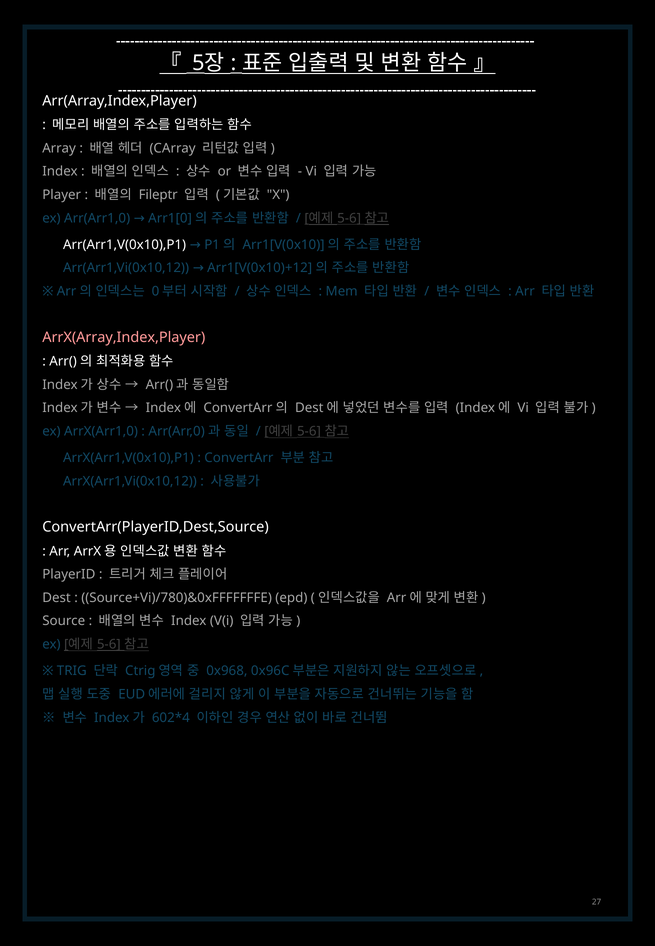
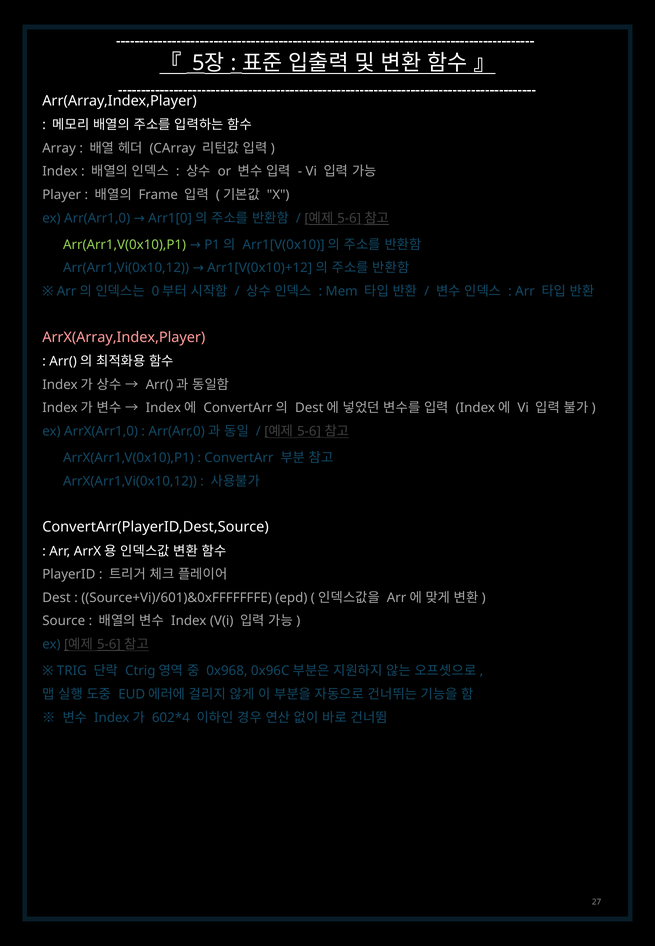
Fileptr: Fileptr -> Frame
Arr(Arr1,V(0x10),P1 colour: white -> light green
Source+Vi)/780)&0xFFFFFFFE: Source+Vi)/780)&0xFFFFFFFE -> Source+Vi)/601)&0xFFFFFFFE
